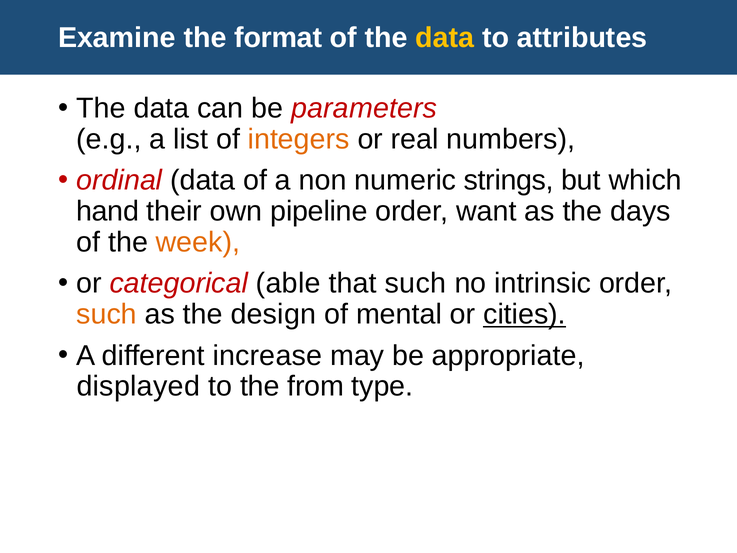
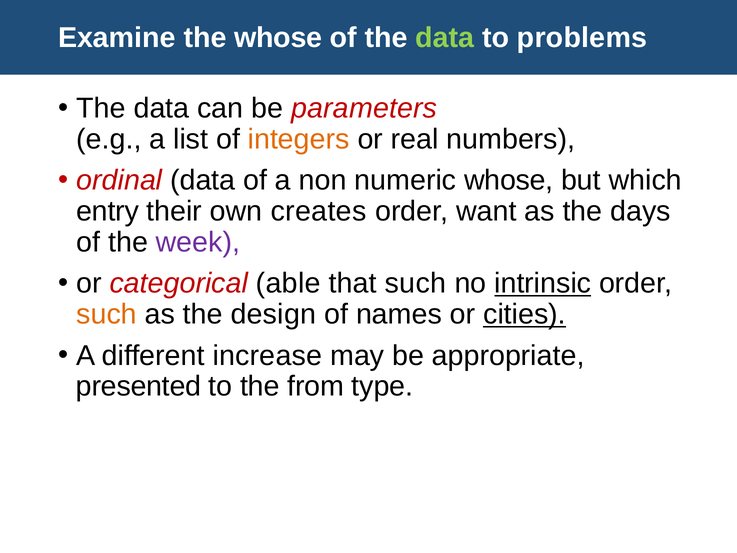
the format: format -> whose
data at (445, 38) colour: yellow -> light green
attributes: attributes -> problems
numeric strings: strings -> whose
hand: hand -> entry
pipeline: pipeline -> creates
week colour: orange -> purple
intrinsic underline: none -> present
mental: mental -> names
displayed: displayed -> presented
